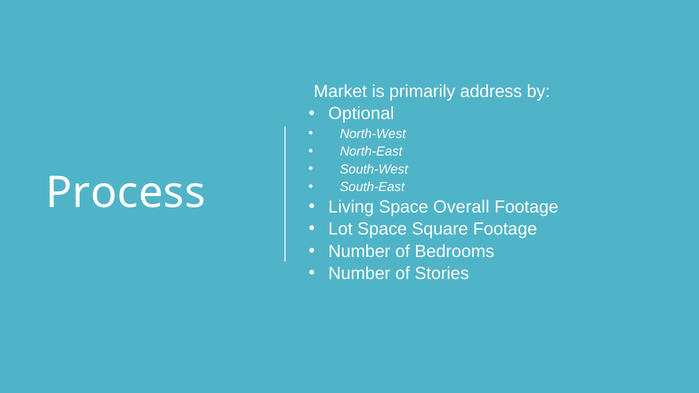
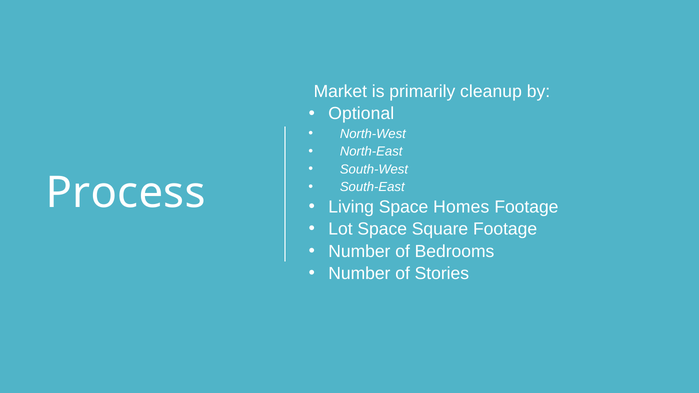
address: address -> cleanup
Overall: Overall -> Homes
